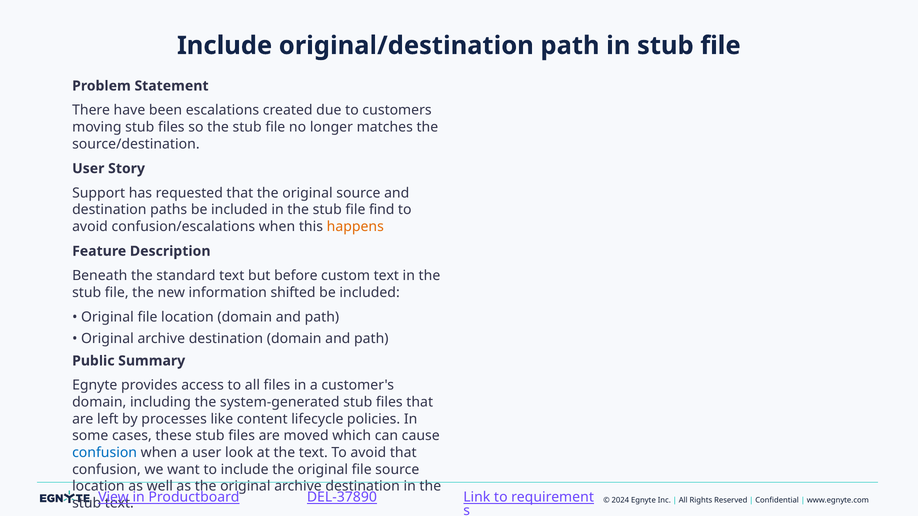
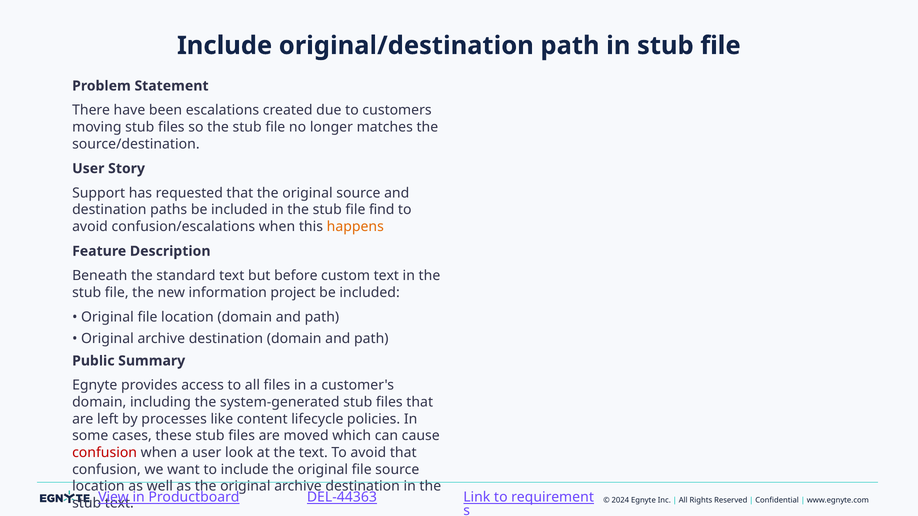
shifted: shifted -> project
confusion at (105, 453) colour: blue -> red
DEL-37890: DEL-37890 -> DEL-44363
